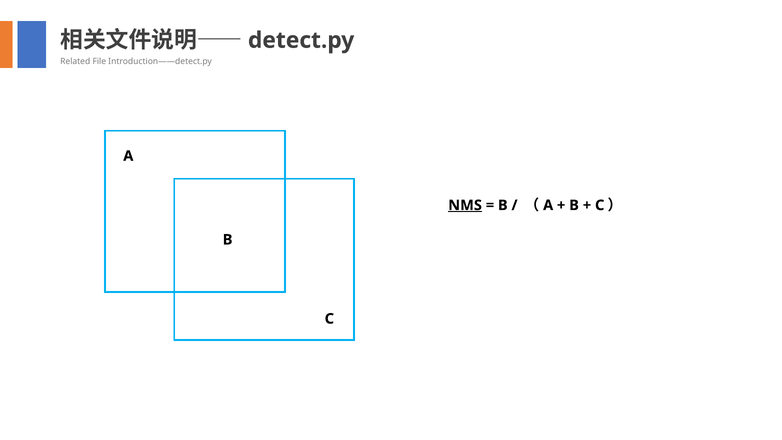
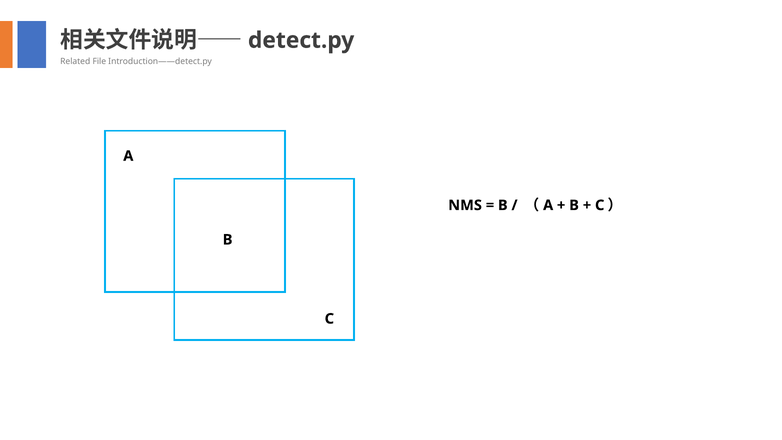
NMS underline: present -> none
